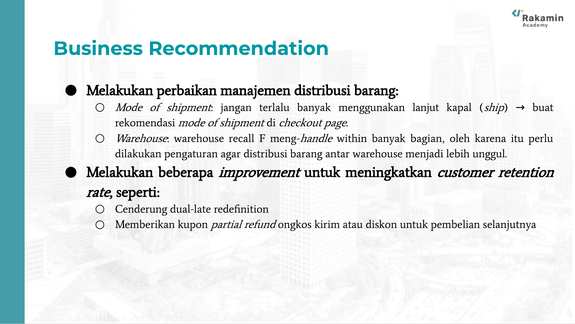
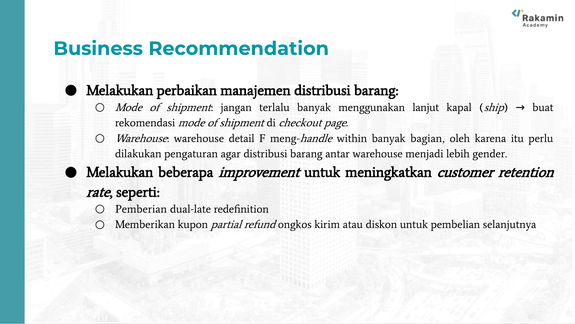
recall: recall -> detail
unggul: unggul -> gender
Cenderung: Cenderung -> Pemberian
